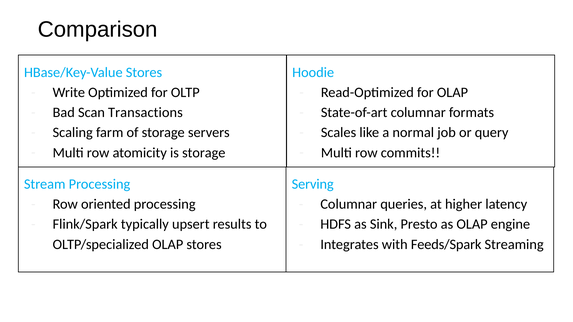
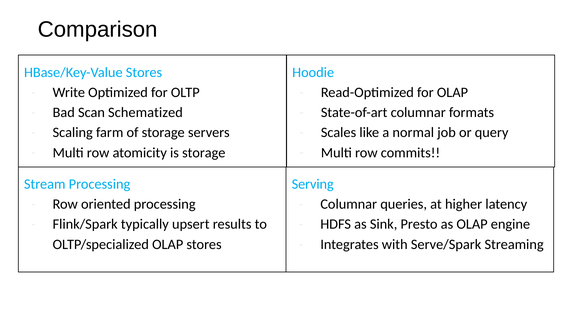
Transactions: Transactions -> Schematized
Feeds/Spark: Feeds/Spark -> Serve/Spark
